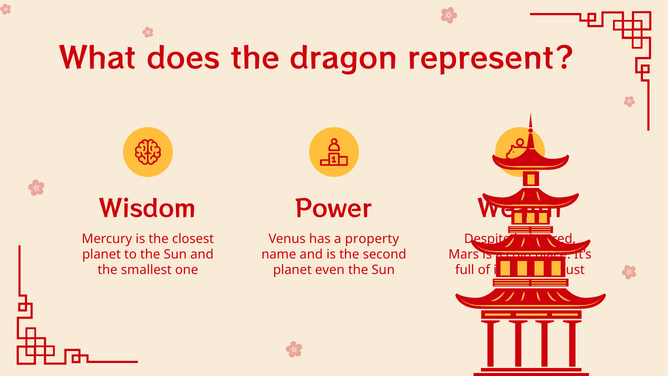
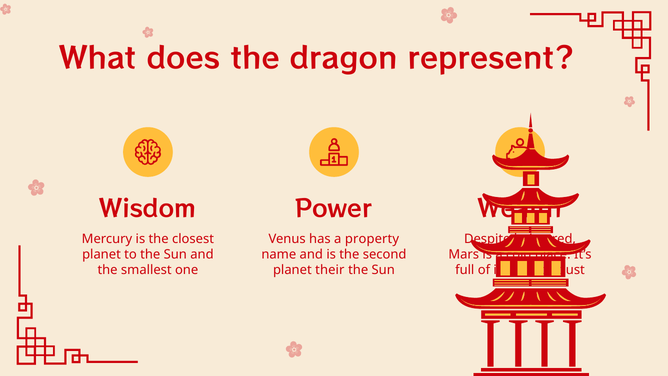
even: even -> their
